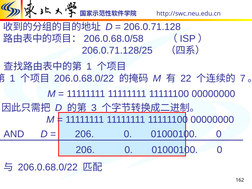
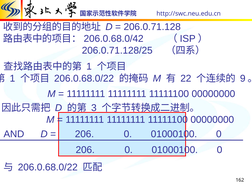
206.0.68.0/58: 206.0.68.0/58 -> 206.0.68.0/42
7: 7 -> 9
